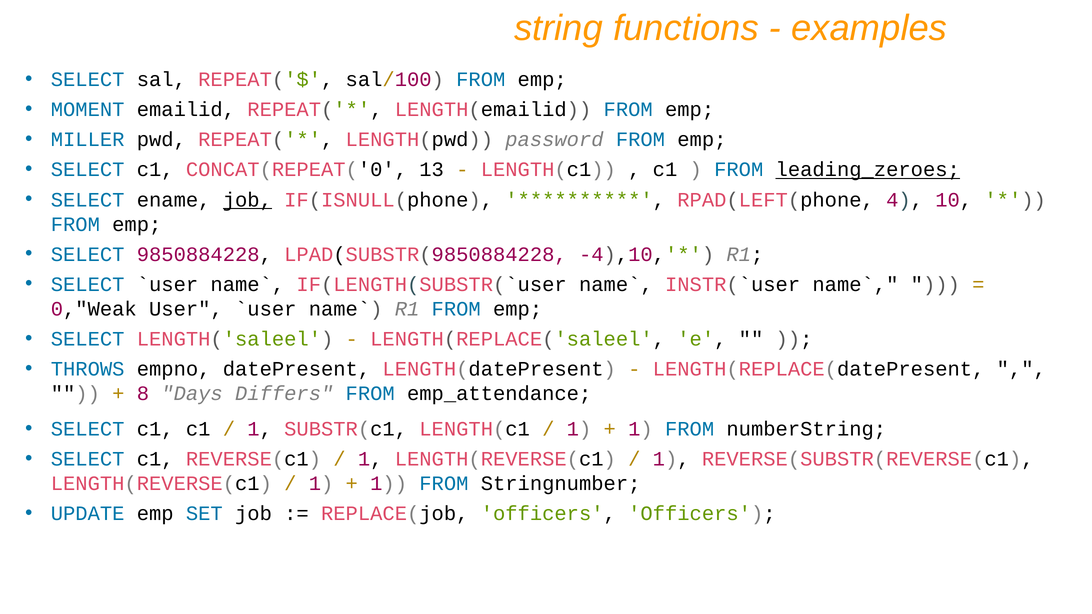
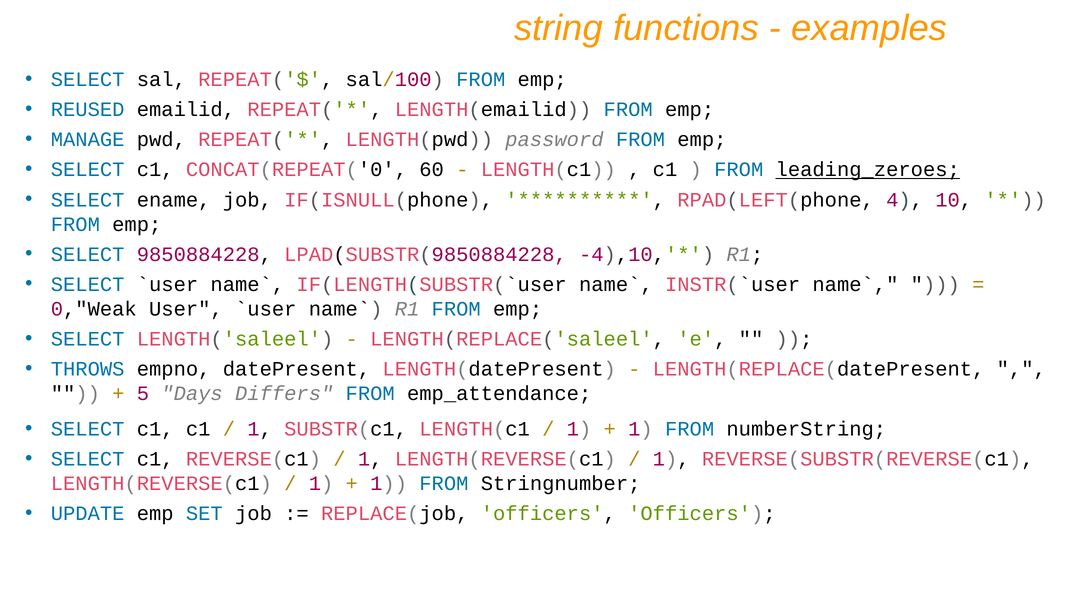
MOMENT: MOMENT -> REUSED
MILLER: MILLER -> MANAGE
13: 13 -> 60
job at (247, 200) underline: present -> none
8: 8 -> 5
